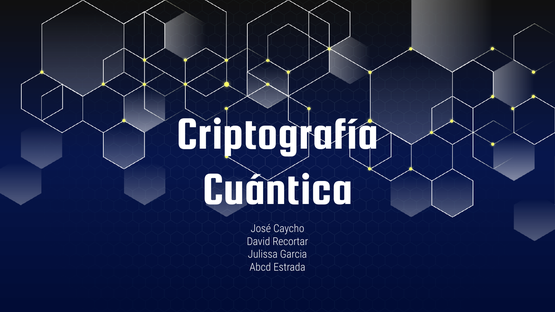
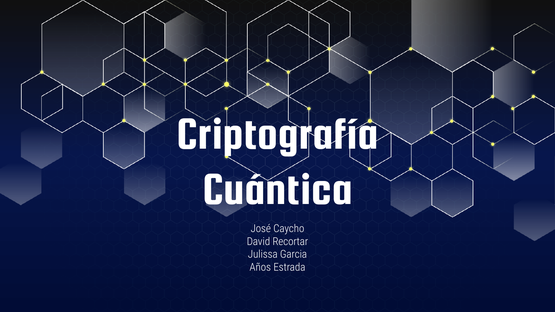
Abcd: Abcd -> Años
